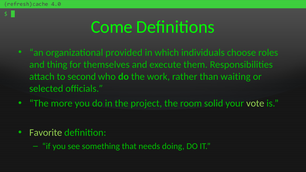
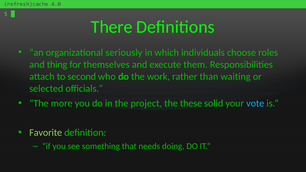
Come: Come -> There
provided: provided -> seriously
room: room -> these
vote colour: light green -> light blue
